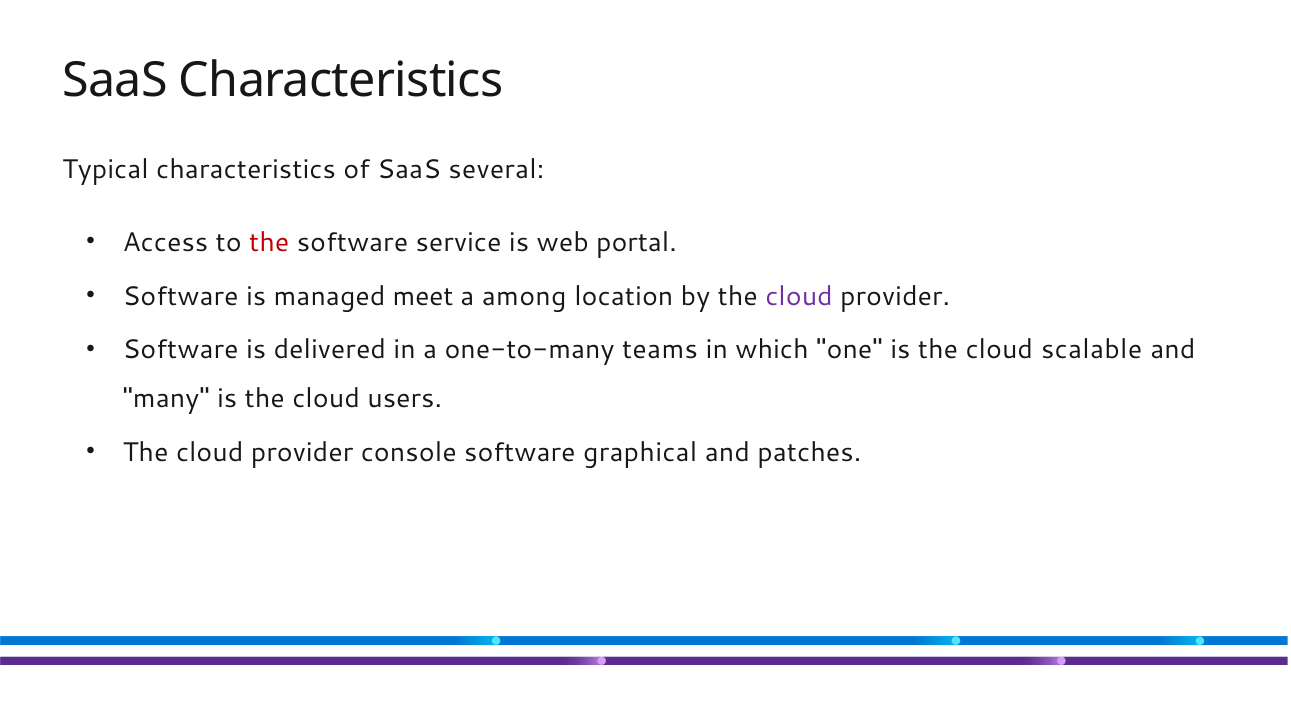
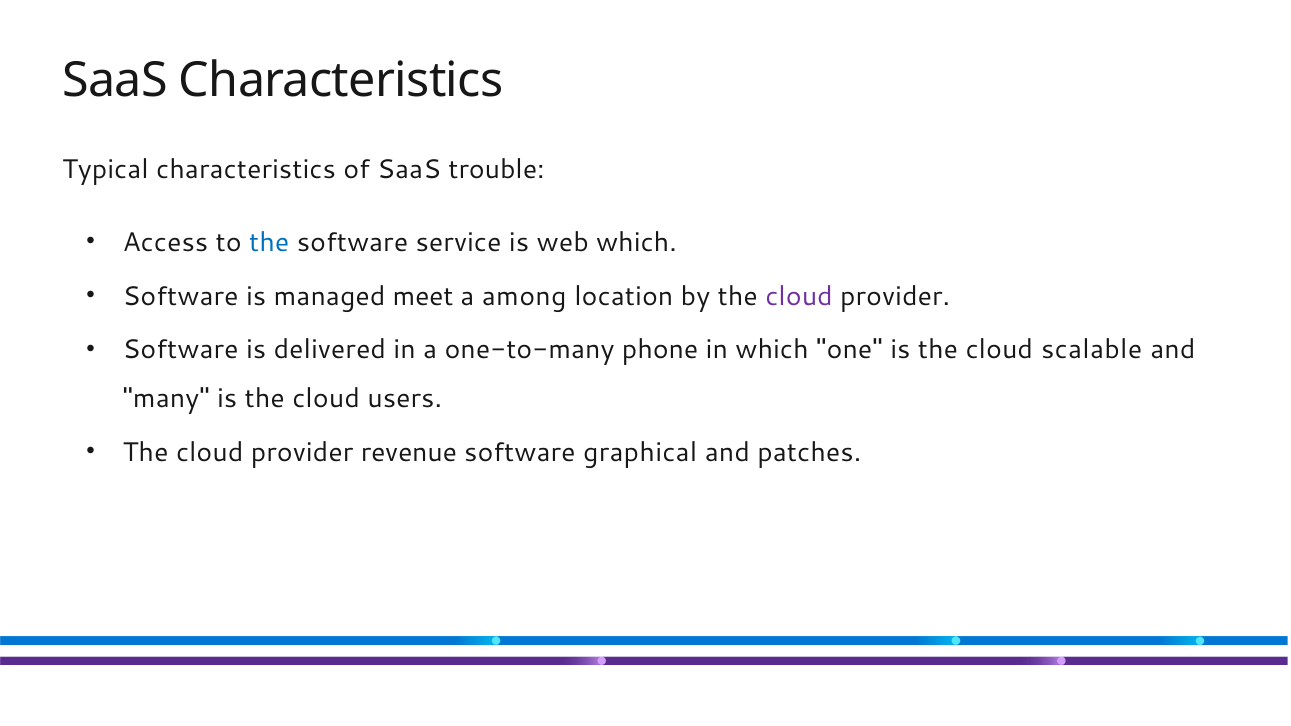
several: several -> trouble
the at (269, 243) colour: red -> blue
web portal: portal -> which
teams: teams -> phone
console: console -> revenue
